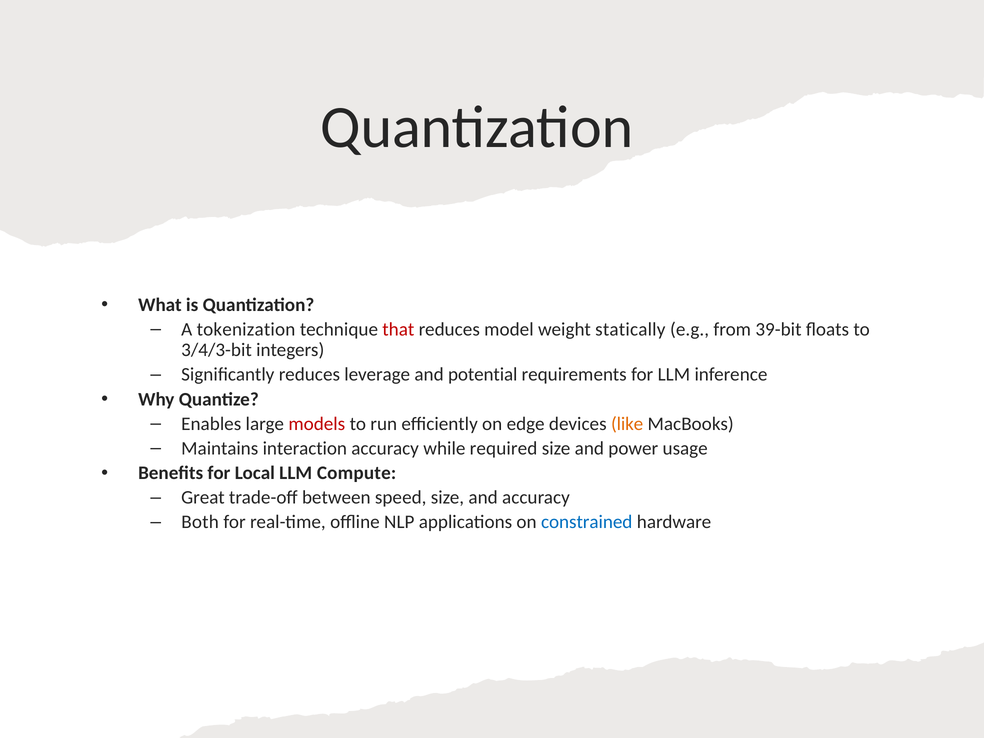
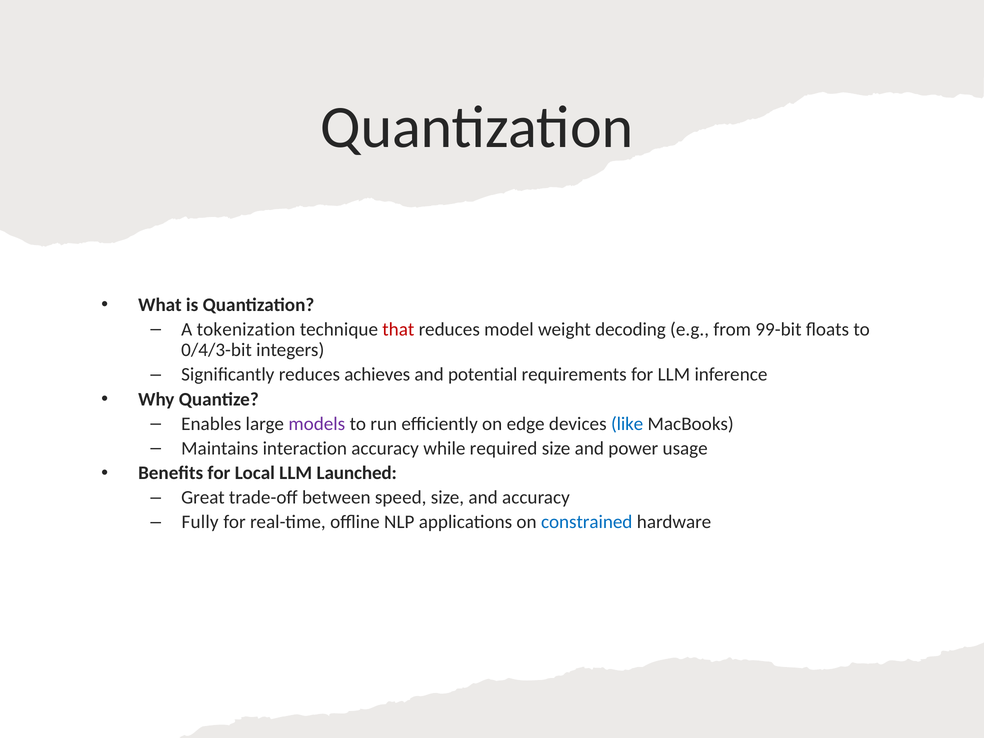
statically: statically -> decoding
39-bit: 39-bit -> 99-bit
3/4/3-bit: 3/4/3-bit -> 0/4/3-bit
leverage: leverage -> achieves
models colour: red -> purple
like colour: orange -> blue
Compute: Compute -> Launched
Both: Both -> Fully
